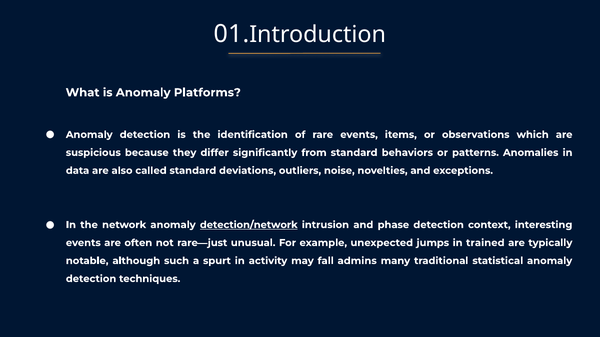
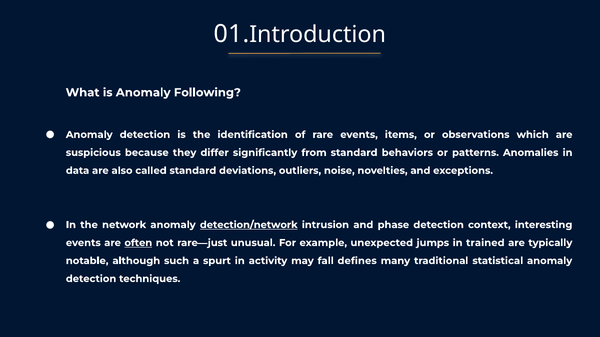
Platforms: Platforms -> Following
often underline: none -> present
admins: admins -> defines
